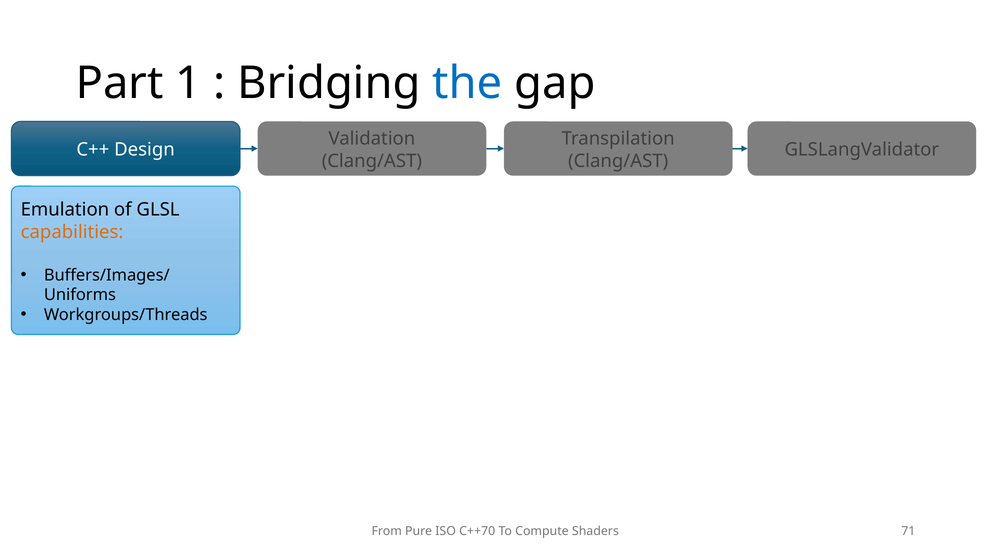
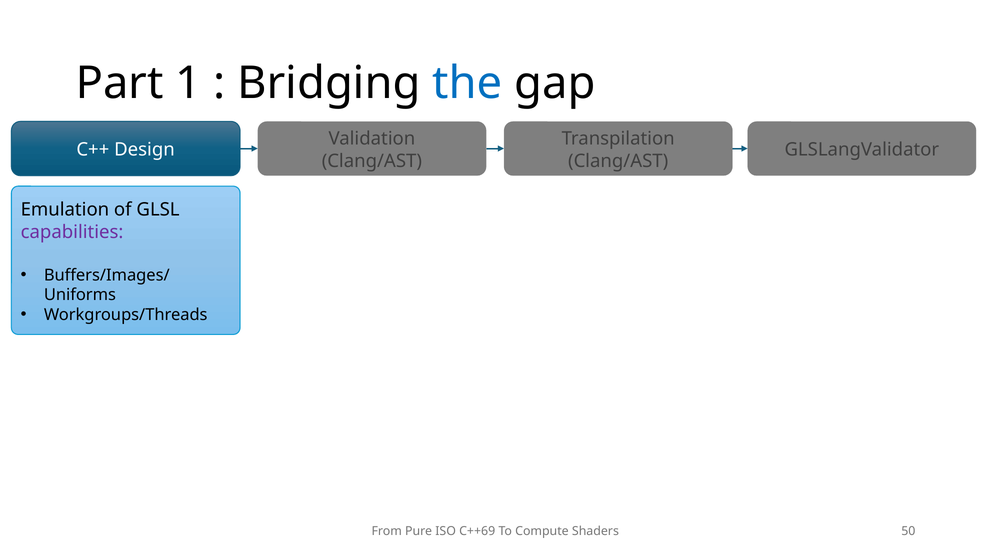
capabilities colour: orange -> purple
C++70: C++70 -> C++69
71: 71 -> 50
